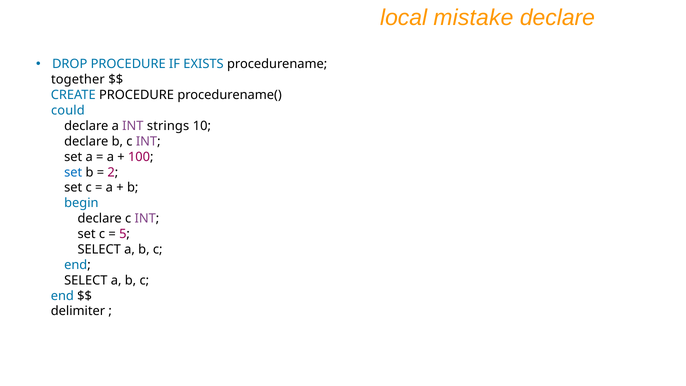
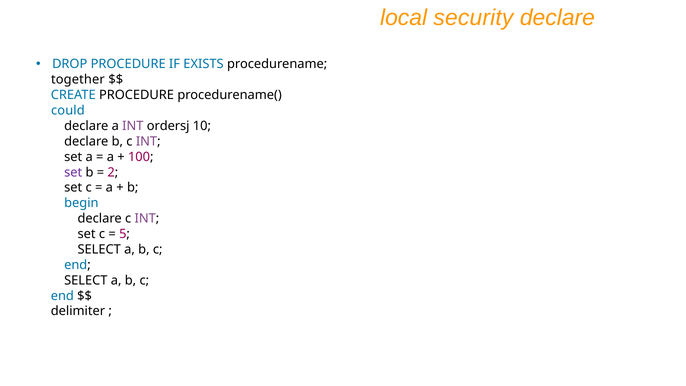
mistake: mistake -> security
strings: strings -> ordersj
set at (73, 172) colour: blue -> purple
